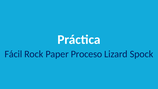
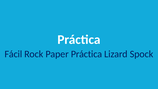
Paper Proceso: Proceso -> Práctica
